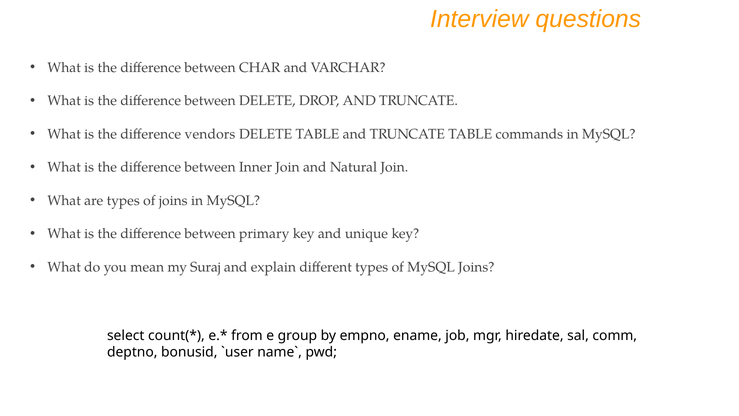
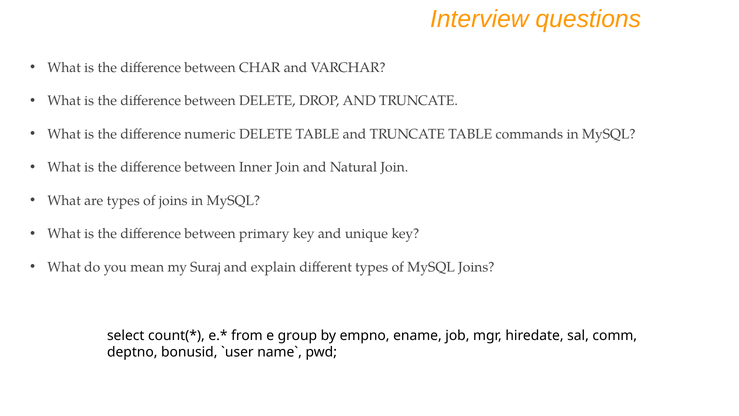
vendors: vendors -> numeric
